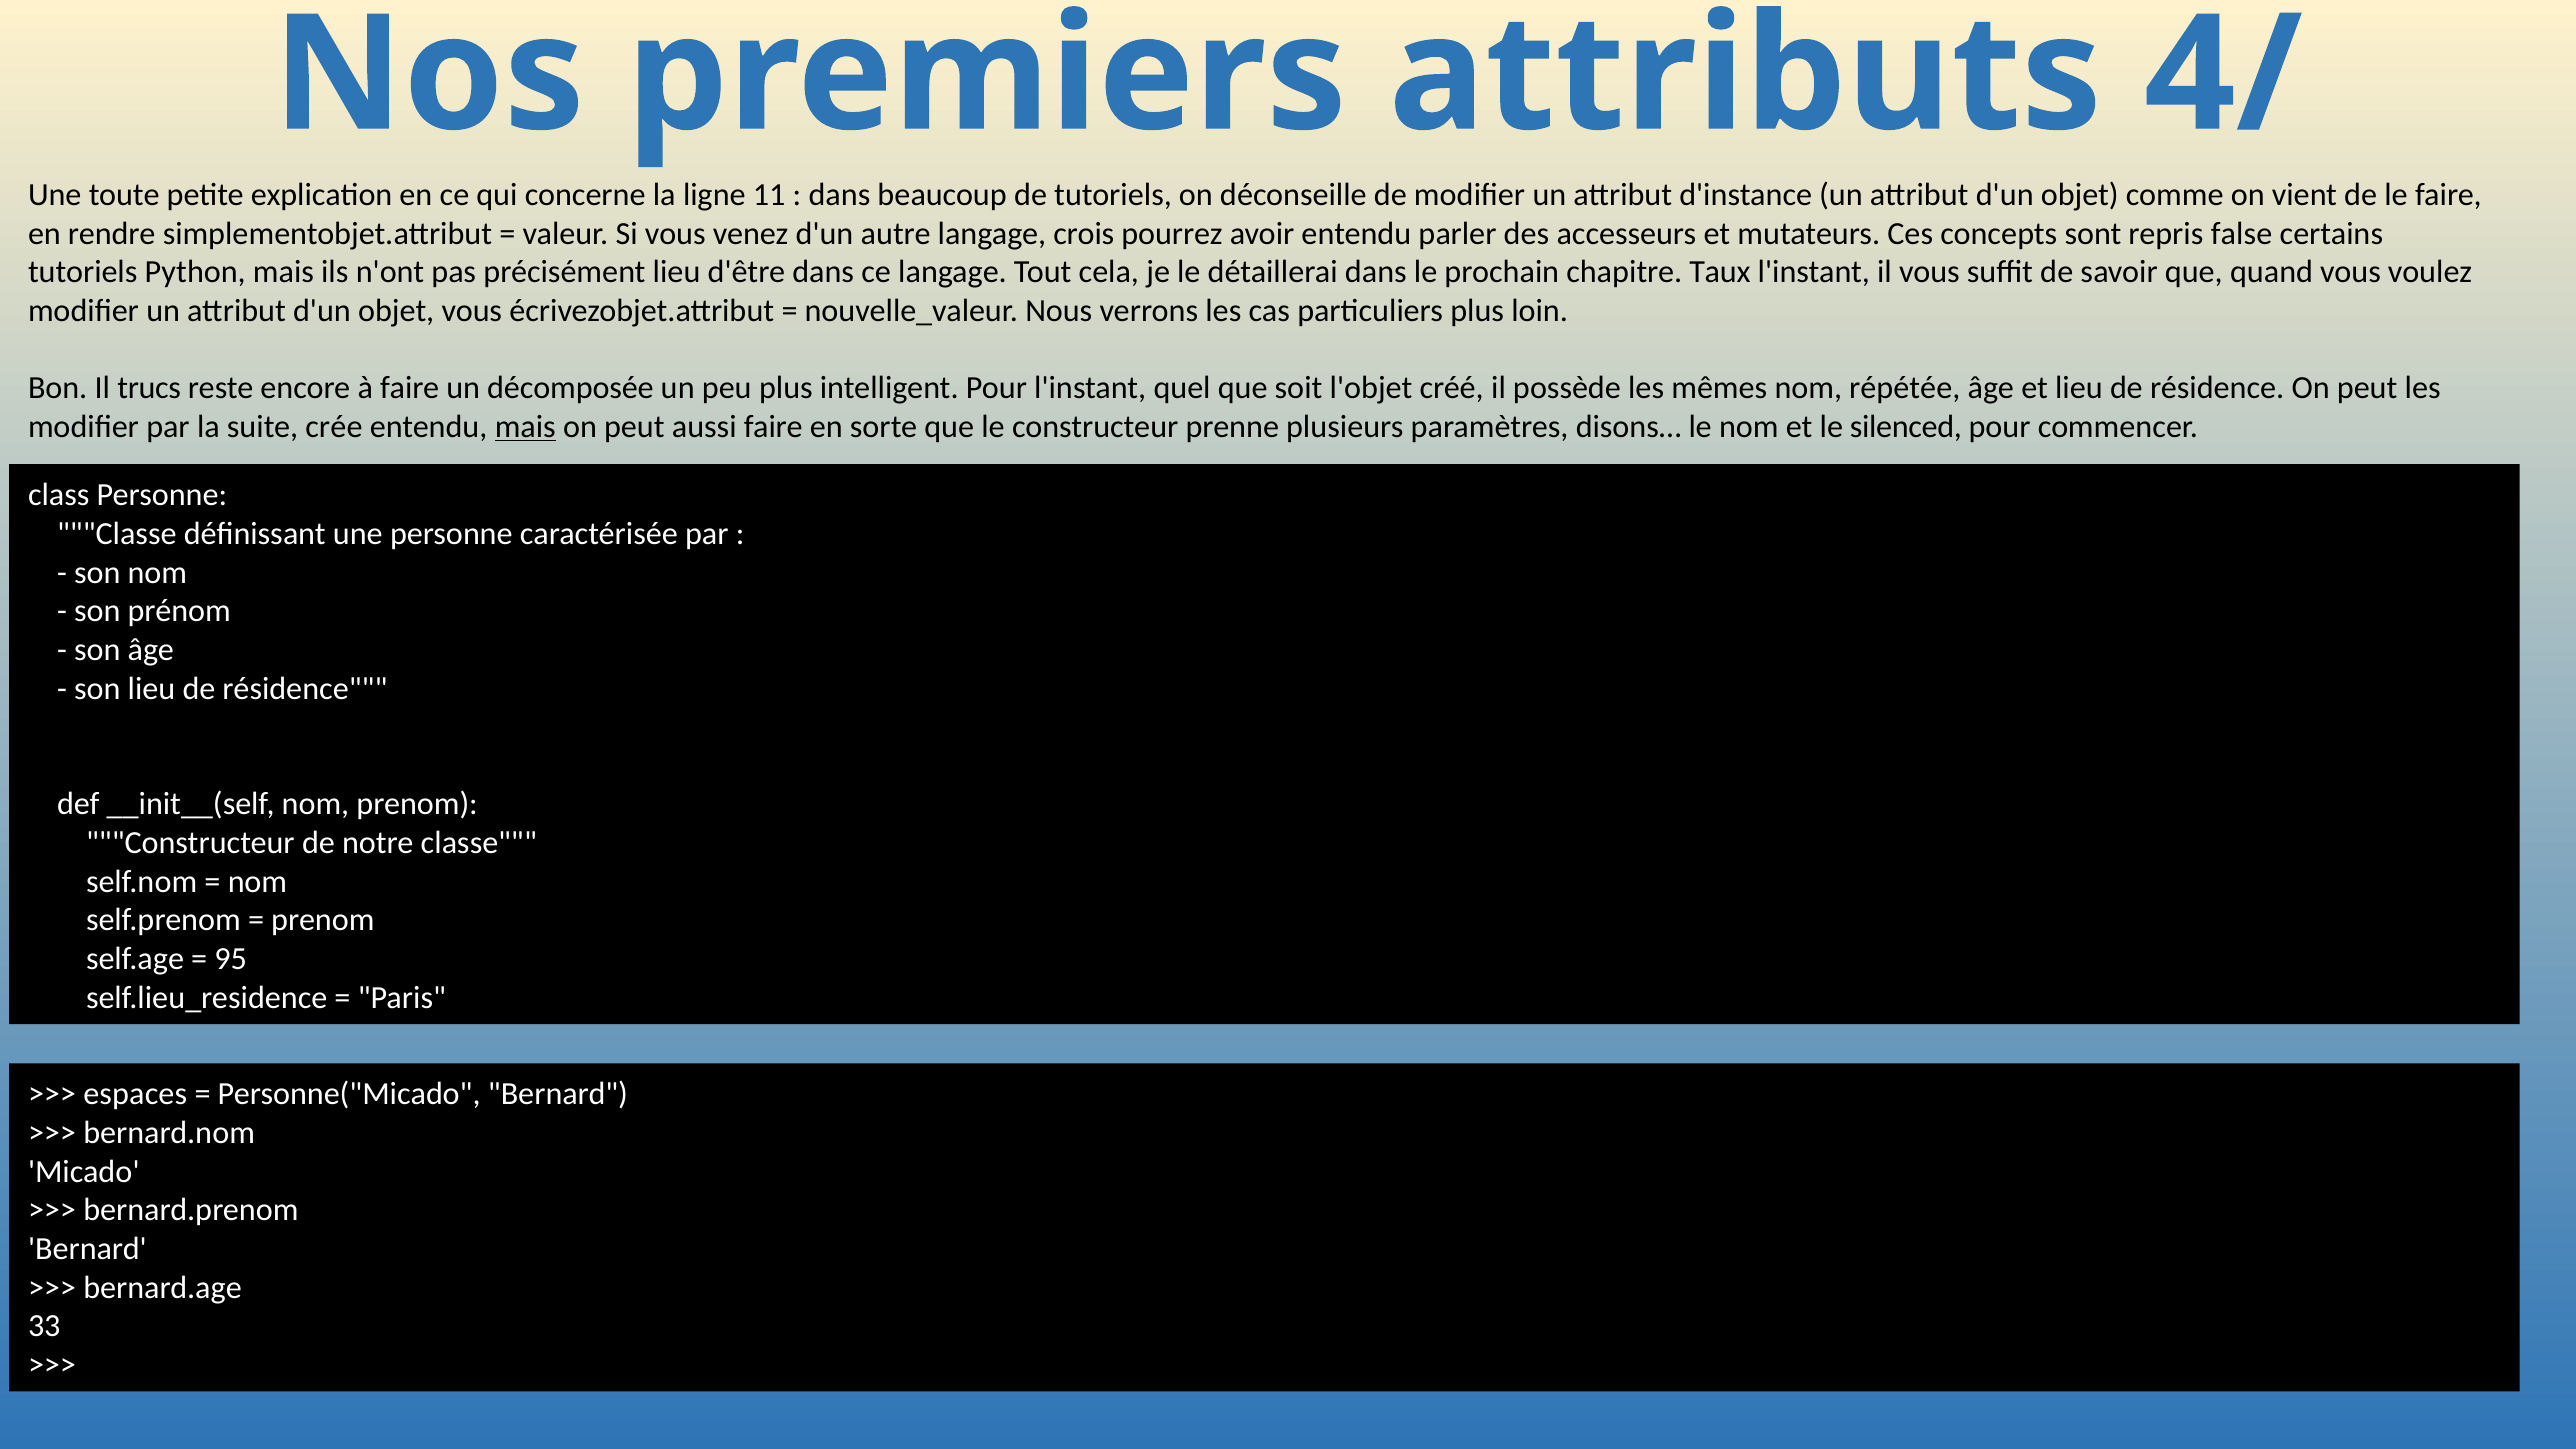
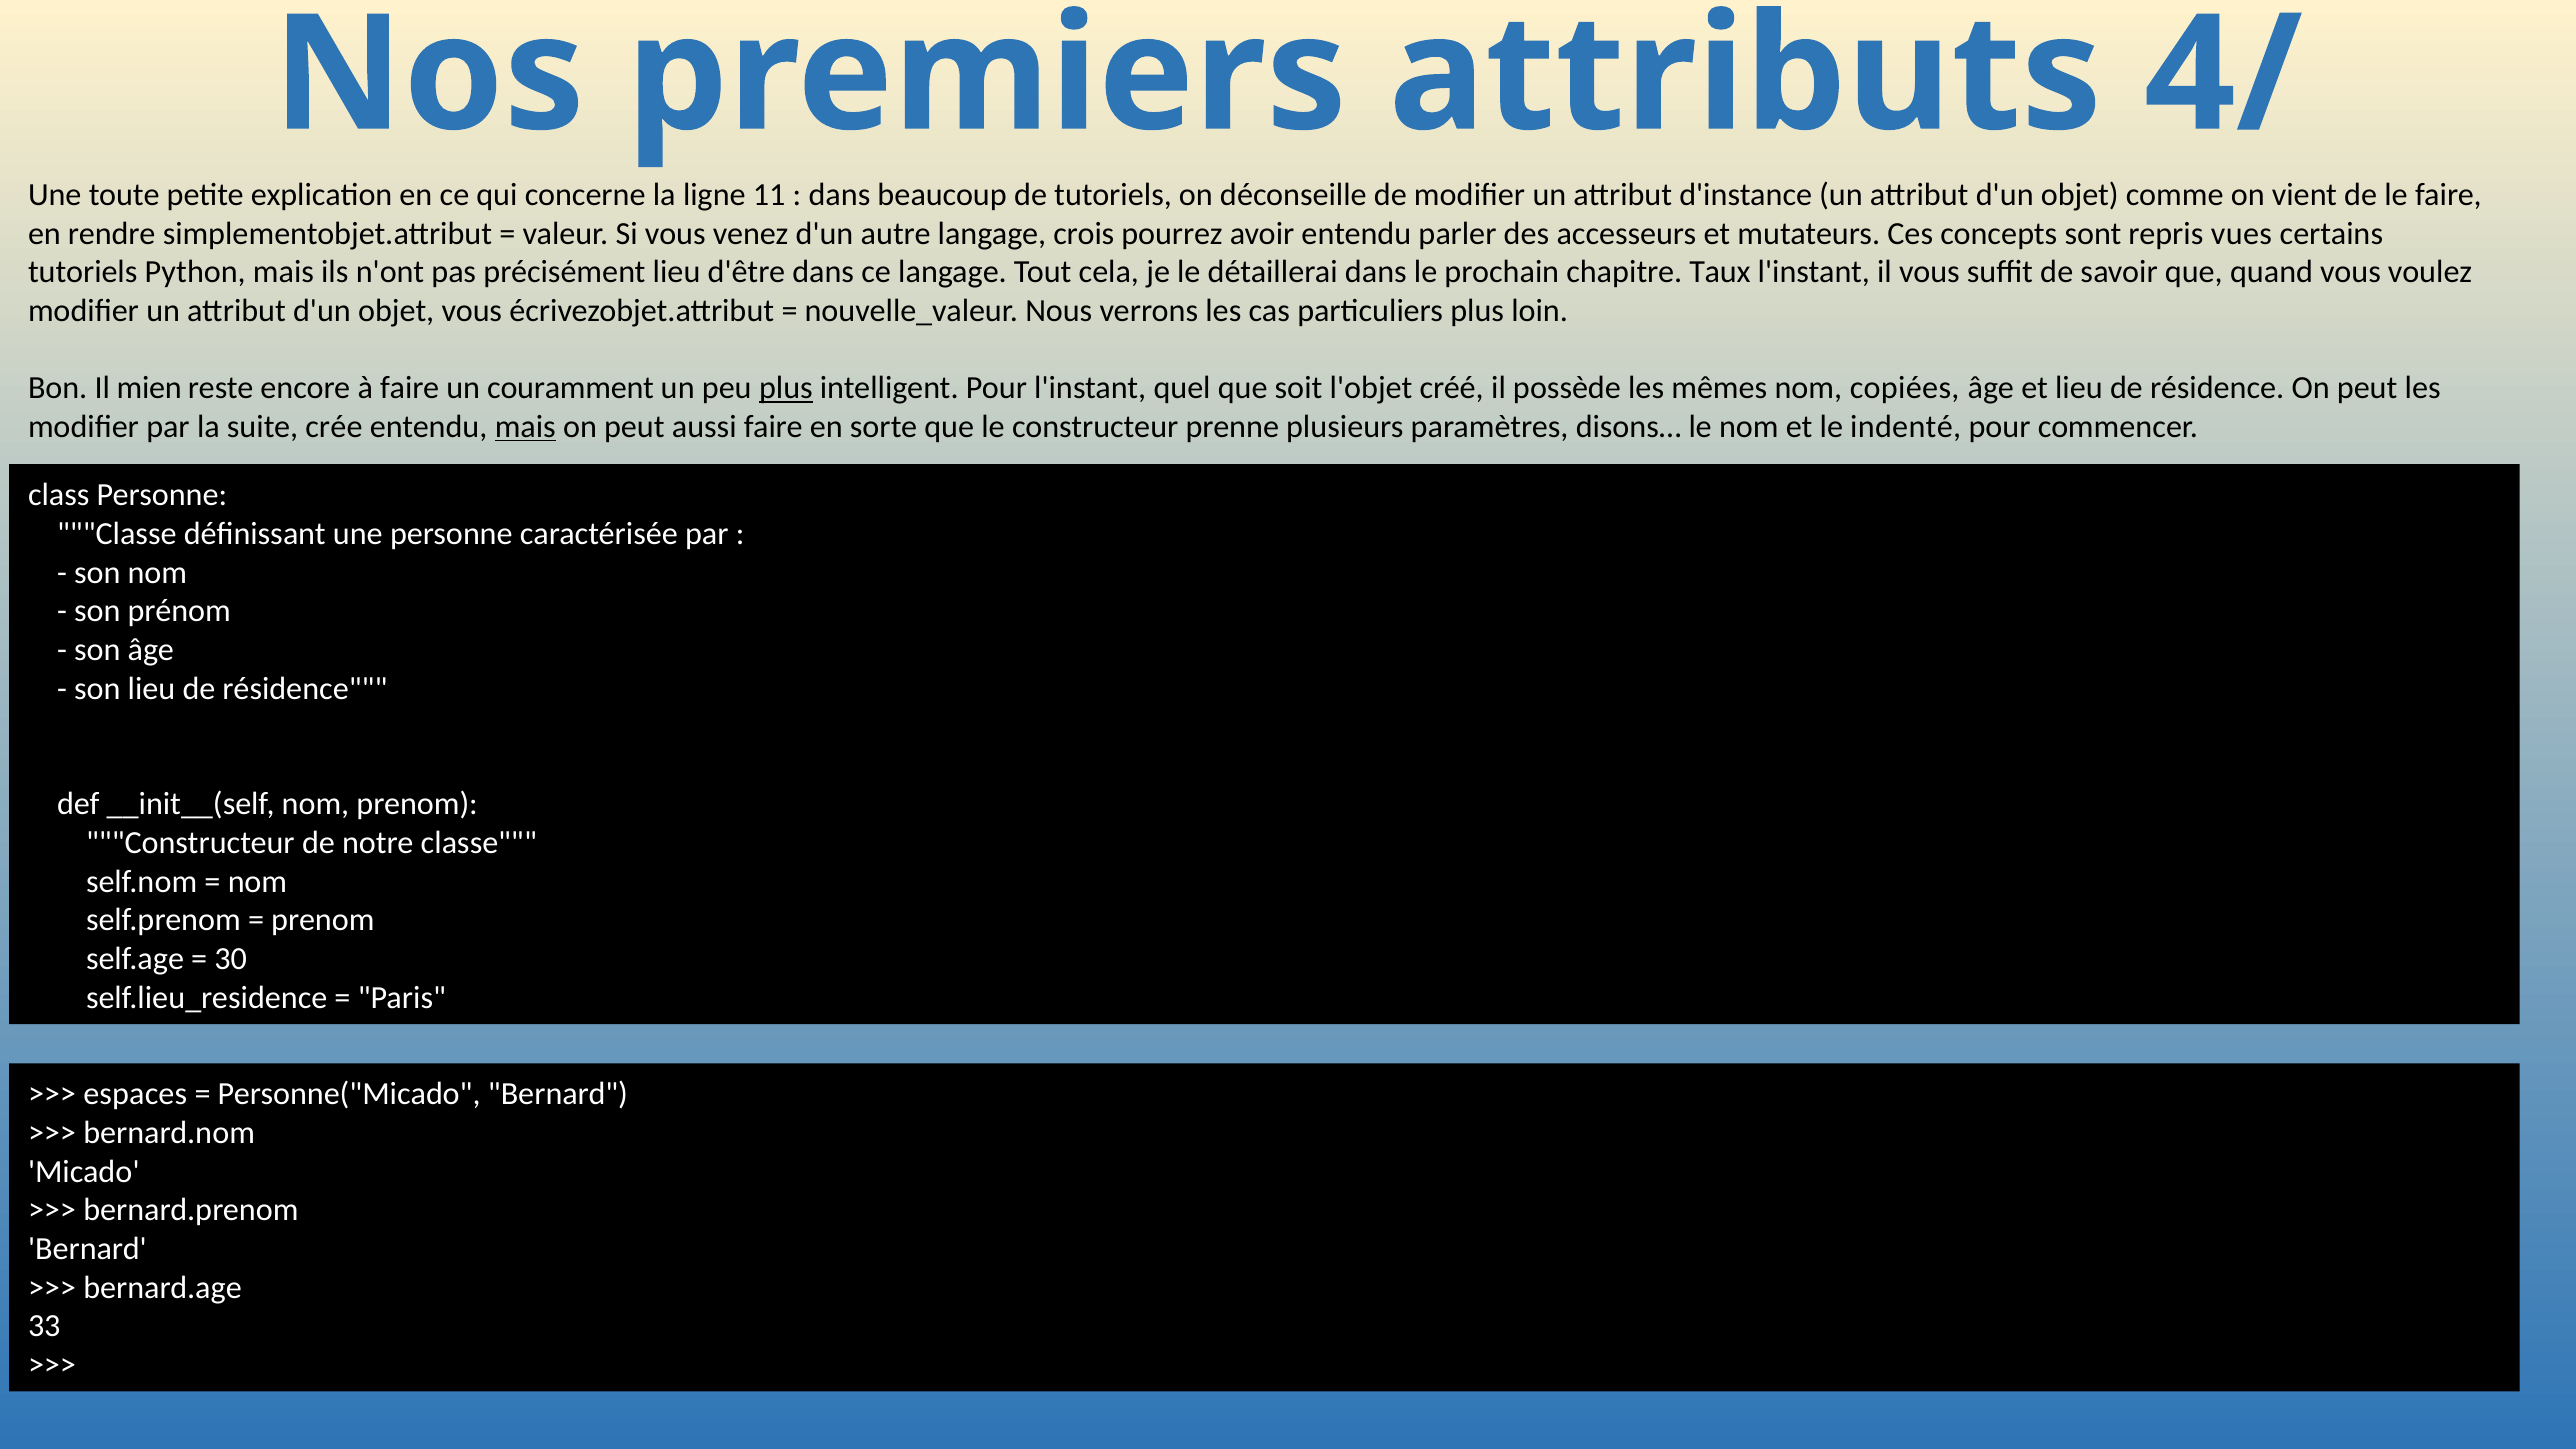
false: false -> vues
trucs: trucs -> mien
décomposée: décomposée -> couramment
plus at (786, 388) underline: none -> present
répétée: répétée -> copiées
silenced: silenced -> indenté
95: 95 -> 30
